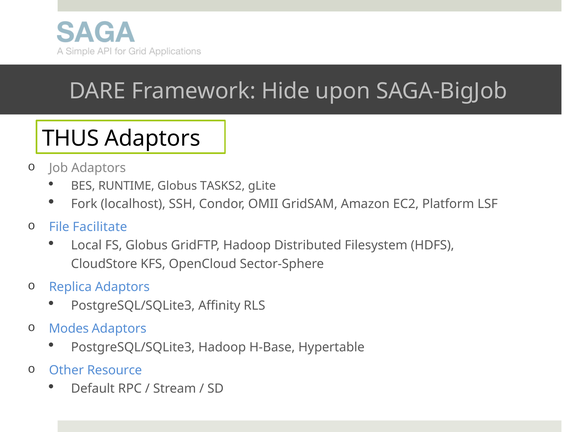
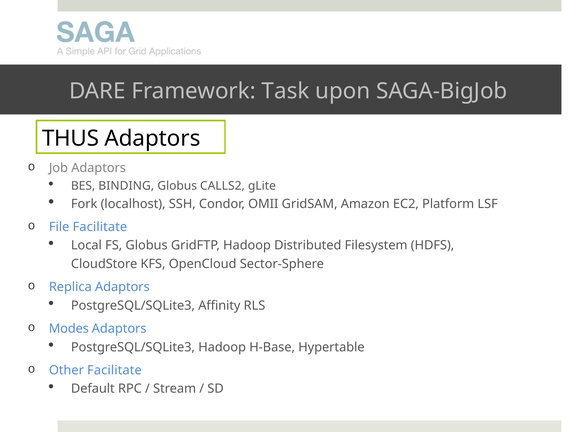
Hide: Hide -> Task
RUNTIME: RUNTIME -> BINDING
TASKS2: TASKS2 -> CALLS2
Other Resource: Resource -> Facilitate
